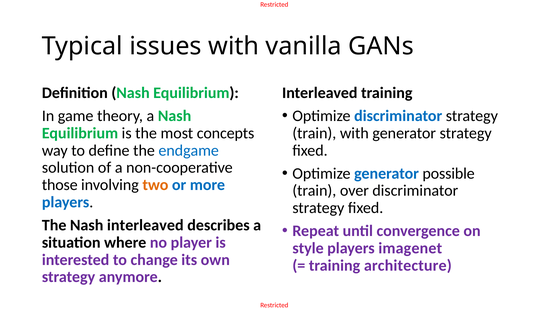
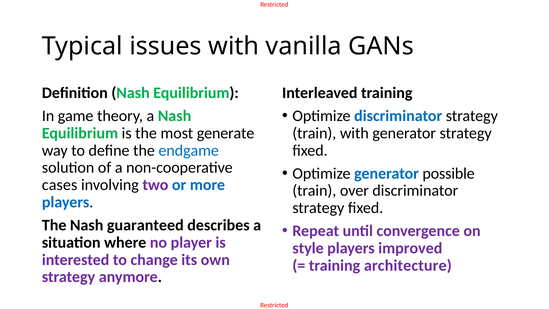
concepts: concepts -> generate
those: those -> cases
two colour: orange -> purple
Nash interleaved: interleaved -> guaranteed
imagenet: imagenet -> improved
